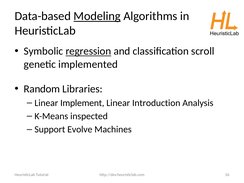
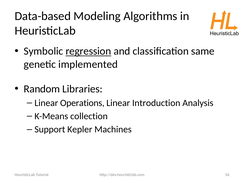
Modeling underline: present -> none
scroll: scroll -> same
Implement: Implement -> Operations
inspected: inspected -> collection
Evolve: Evolve -> Kepler
